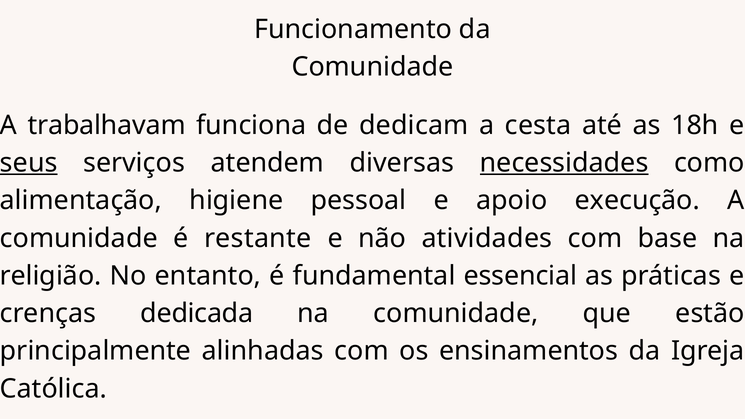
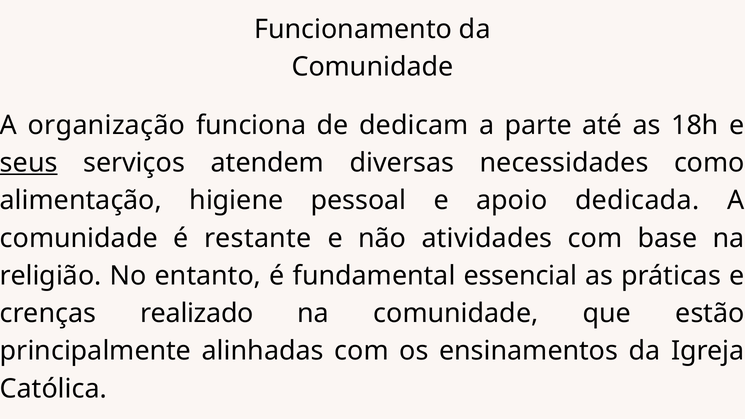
trabalhavam: trabalhavam -> organização
cesta: cesta -> parte
necessidades underline: present -> none
execução: execução -> dedicada
dedicada: dedicada -> realizado
